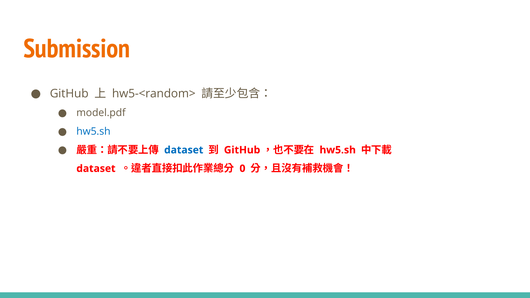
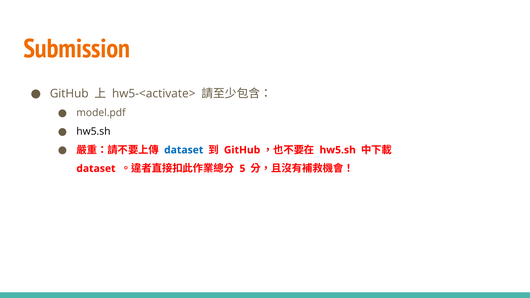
hw5-<random>: hw5-<random> -> hw5-<activate>
hw5.sh at (93, 132) colour: blue -> black
0: 0 -> 5
